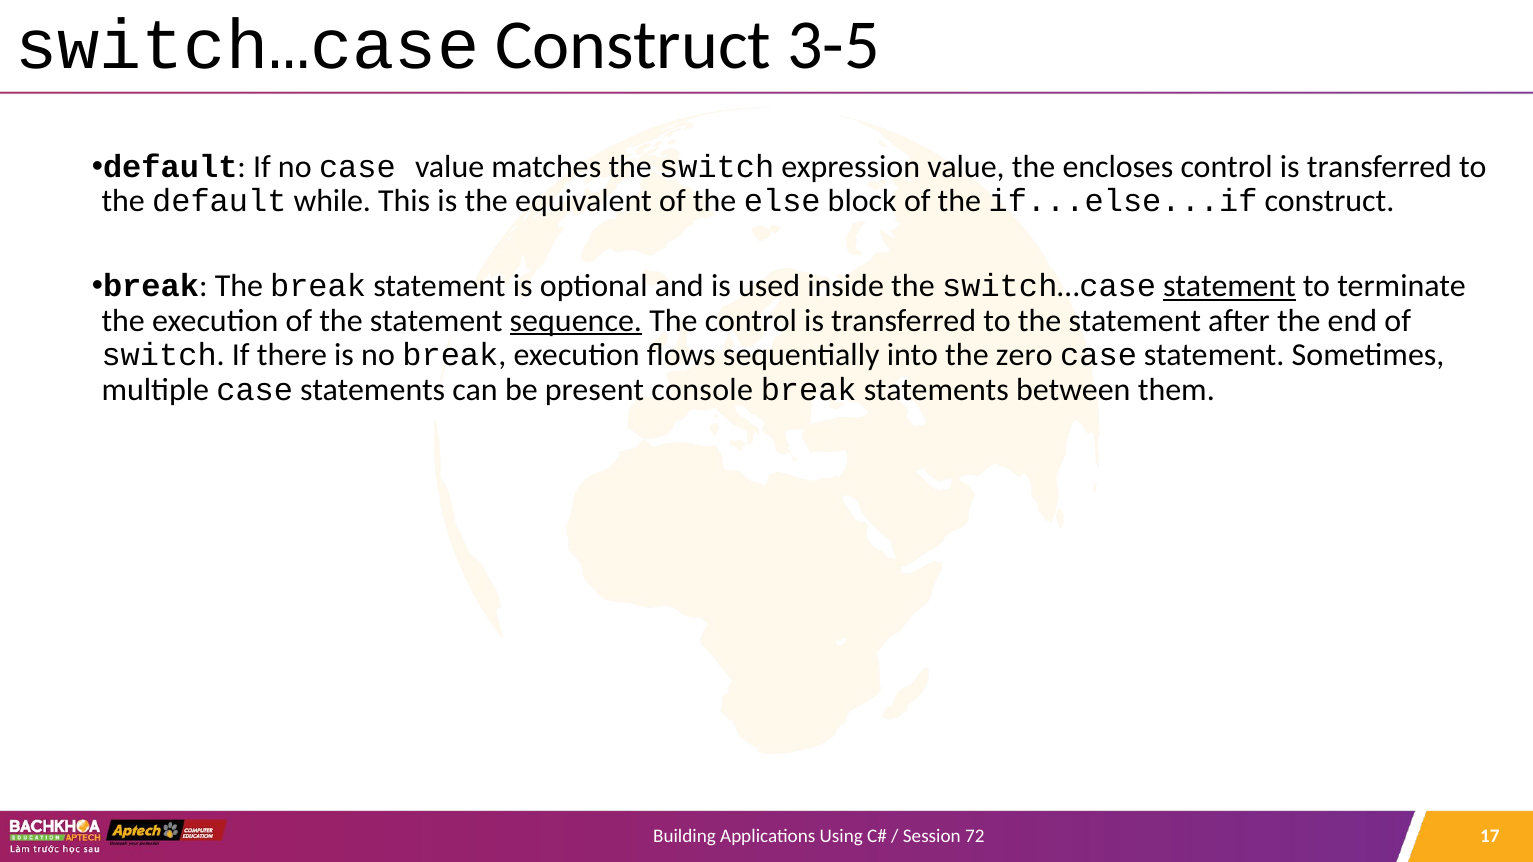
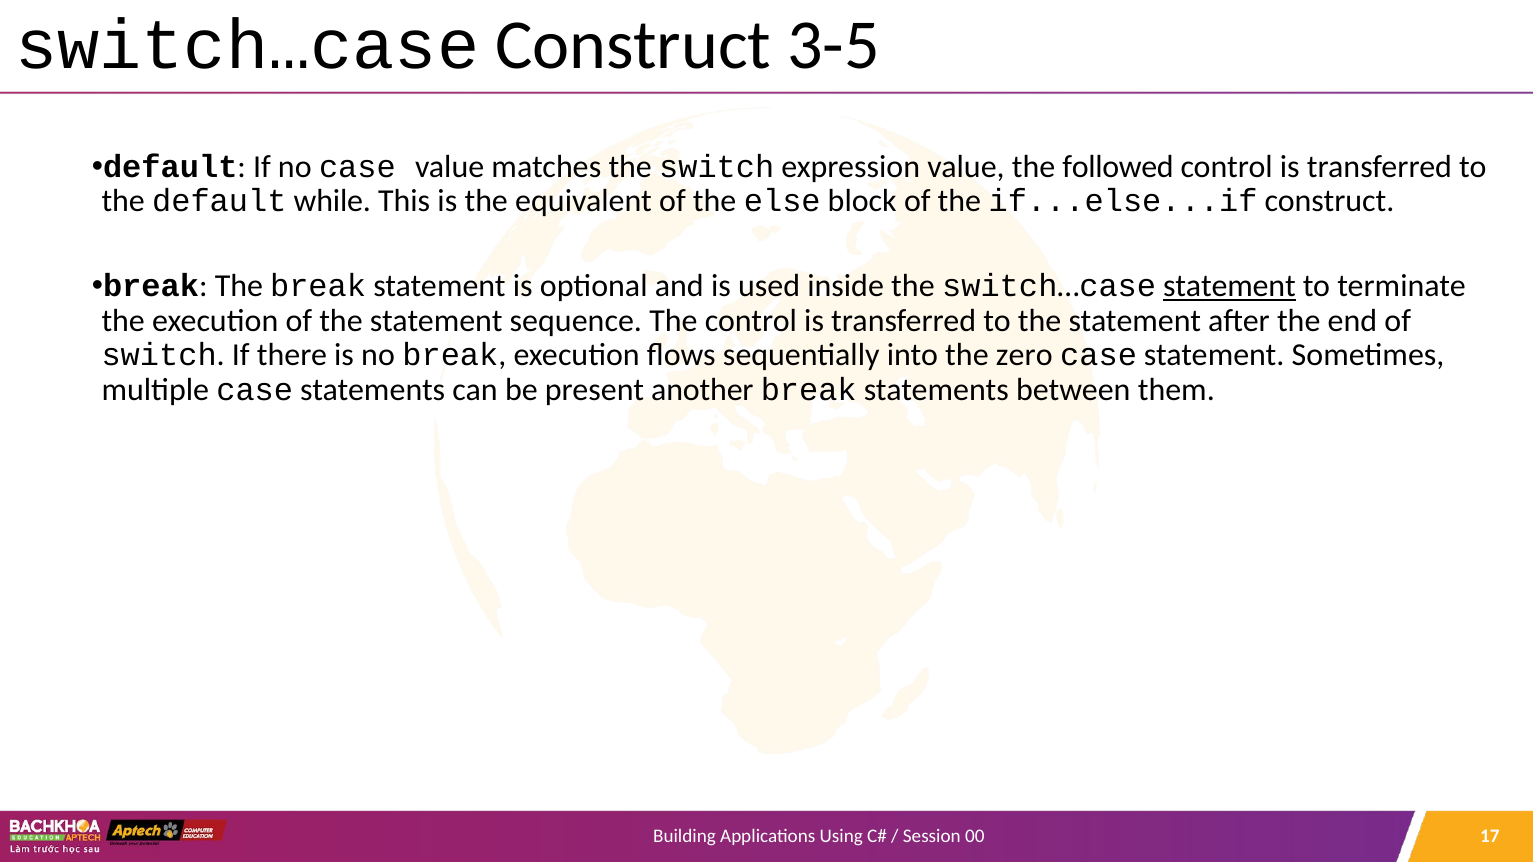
encloses: encloses -> followed
sequence underline: present -> none
console: console -> another
72: 72 -> 00
